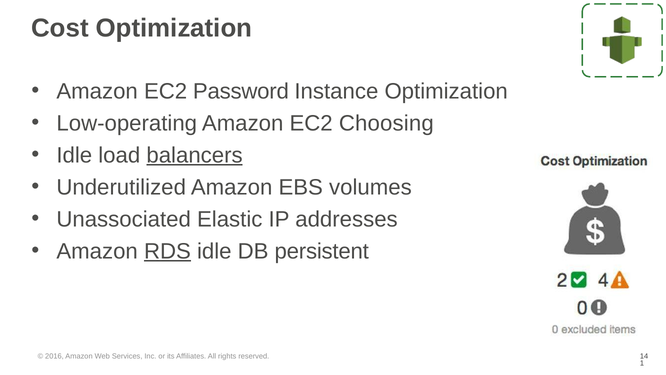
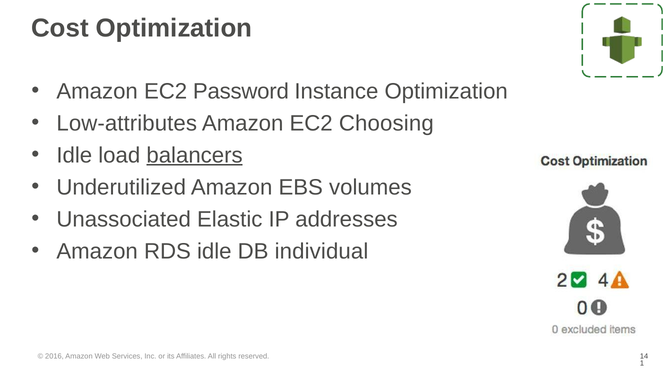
Low-operating: Low-operating -> Low-attributes
RDS underline: present -> none
persistent: persistent -> individual
